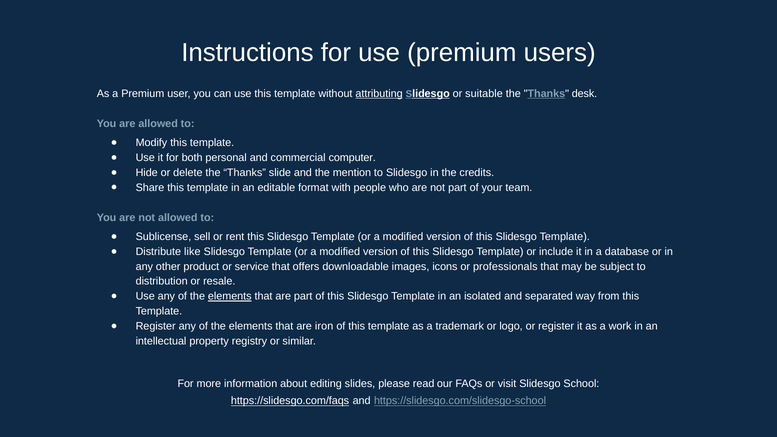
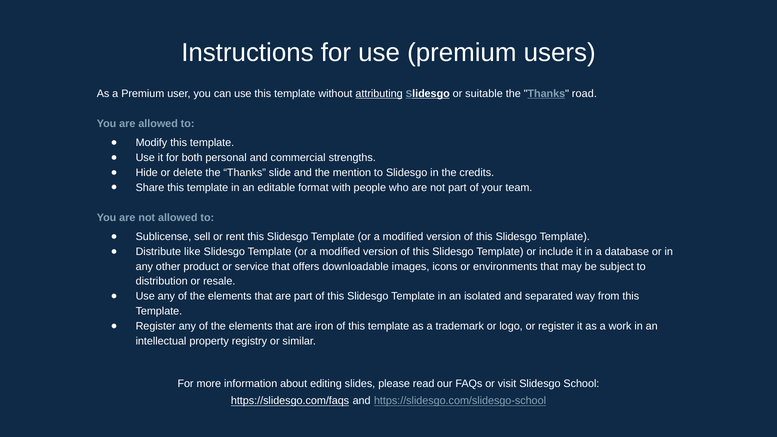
desk: desk -> road
computer: computer -> strengths
professionals: professionals -> environments
elements at (230, 296) underline: present -> none
